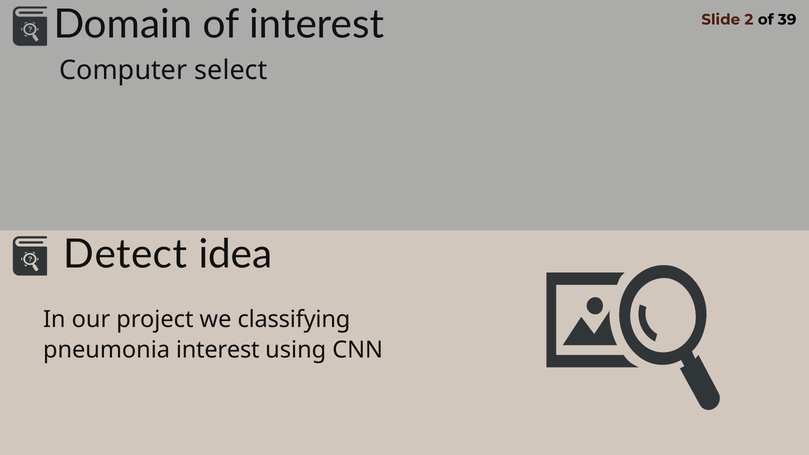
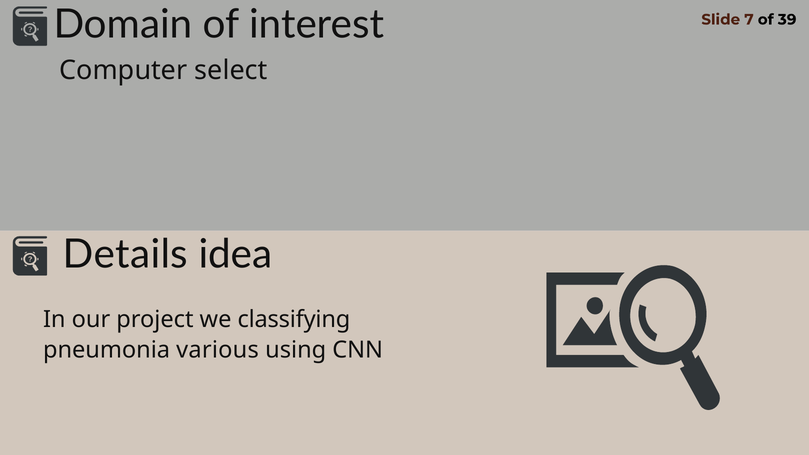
2: 2 -> 7
Detect: Detect -> Details
pneumonia interest: interest -> various
